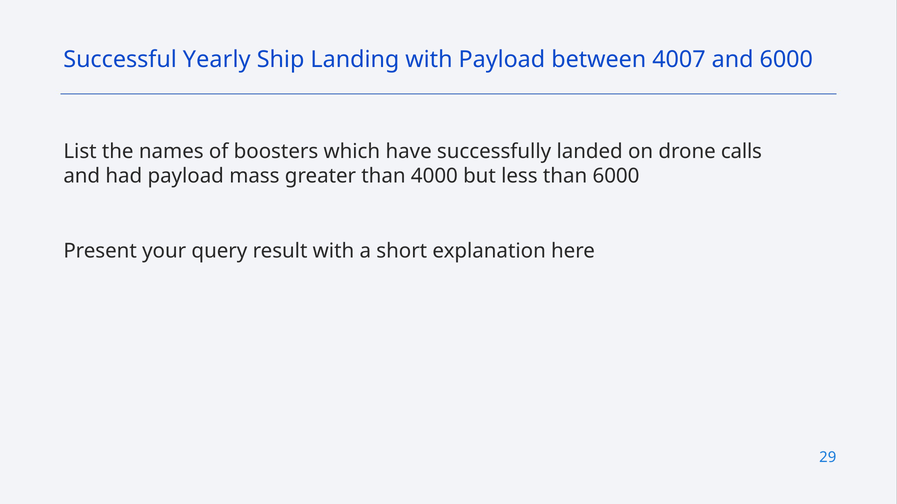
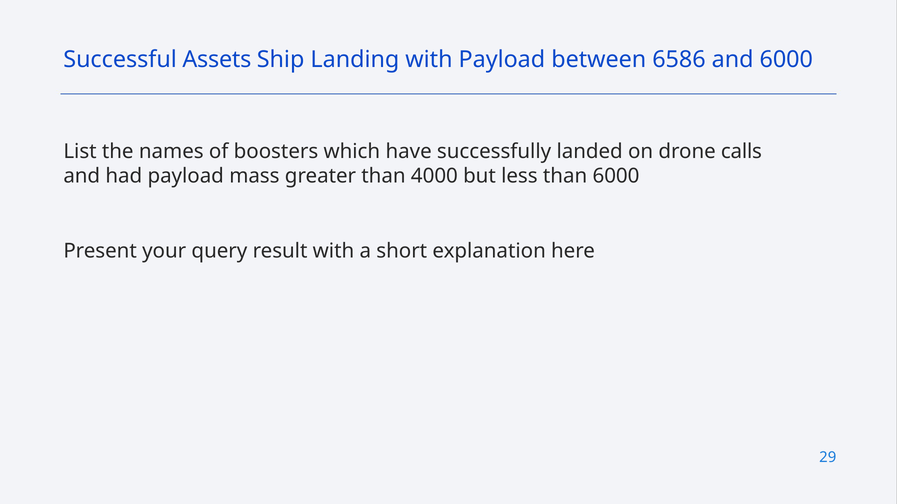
Yearly: Yearly -> Assets
4007: 4007 -> 6586
